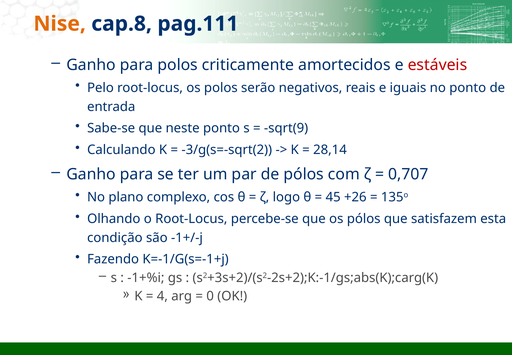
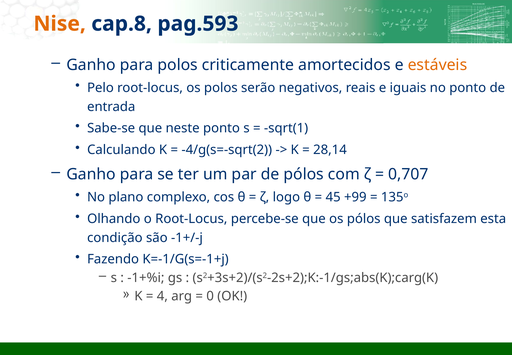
pag.111: pag.111 -> pag.593
estáveis colour: red -> orange
sqrt(9: sqrt(9 -> sqrt(1
-3/g(s=-sqrt(2: -3/g(s=-sqrt(2 -> -4/g(s=-sqrt(2
+26: +26 -> +99
